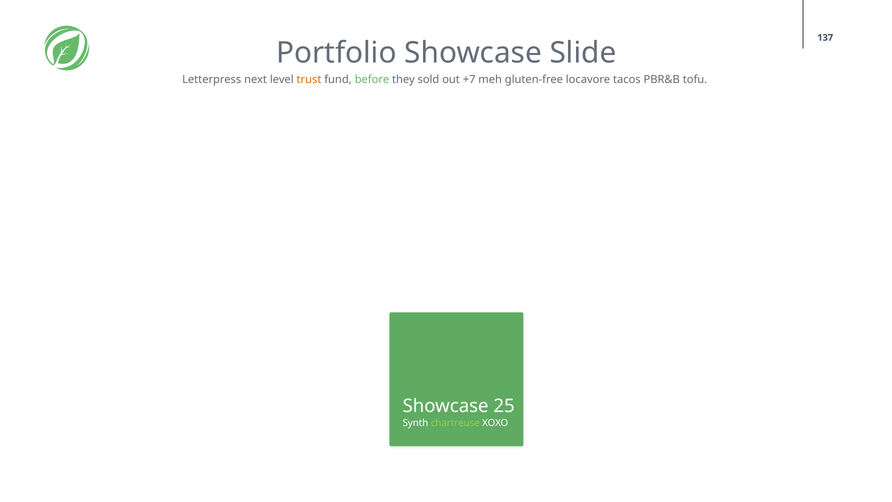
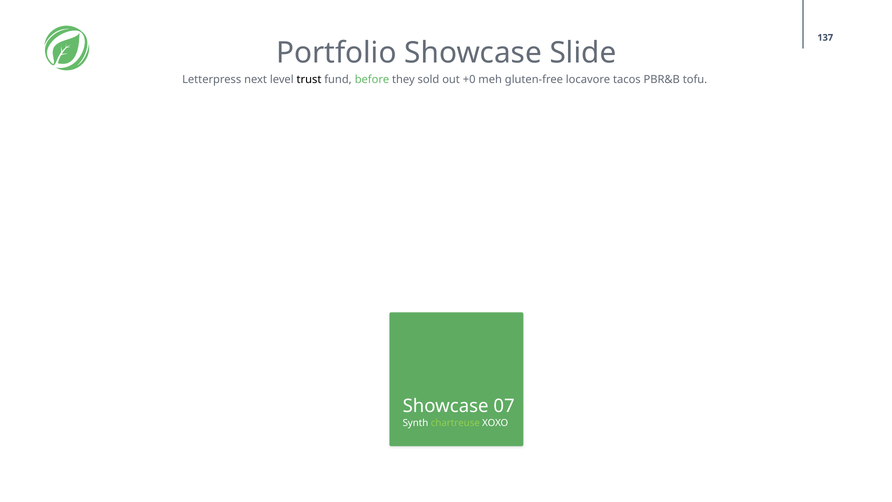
trust colour: orange -> black
+7: +7 -> +0
25: 25 -> 07
